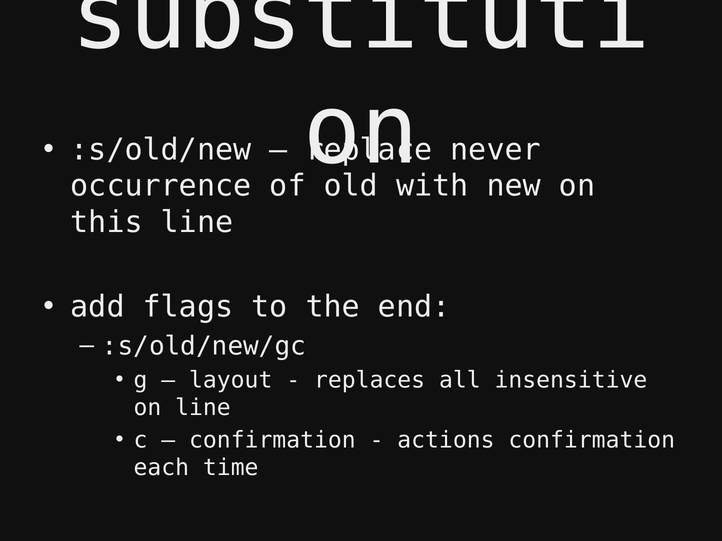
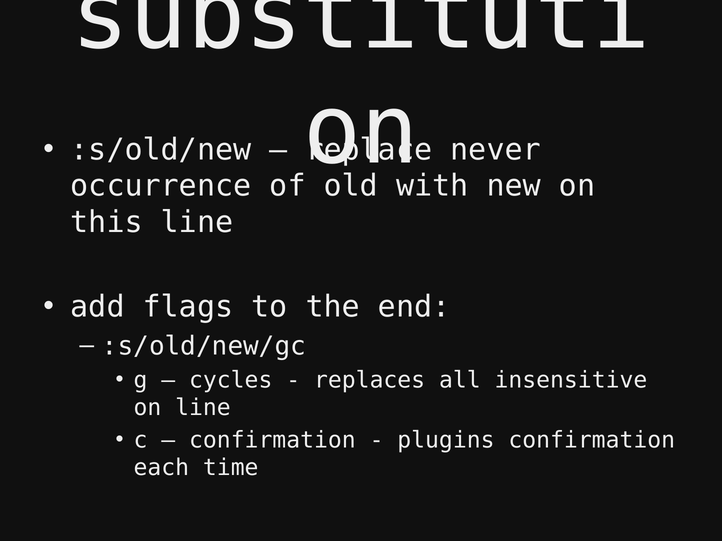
layout: layout -> cycles
actions: actions -> plugins
